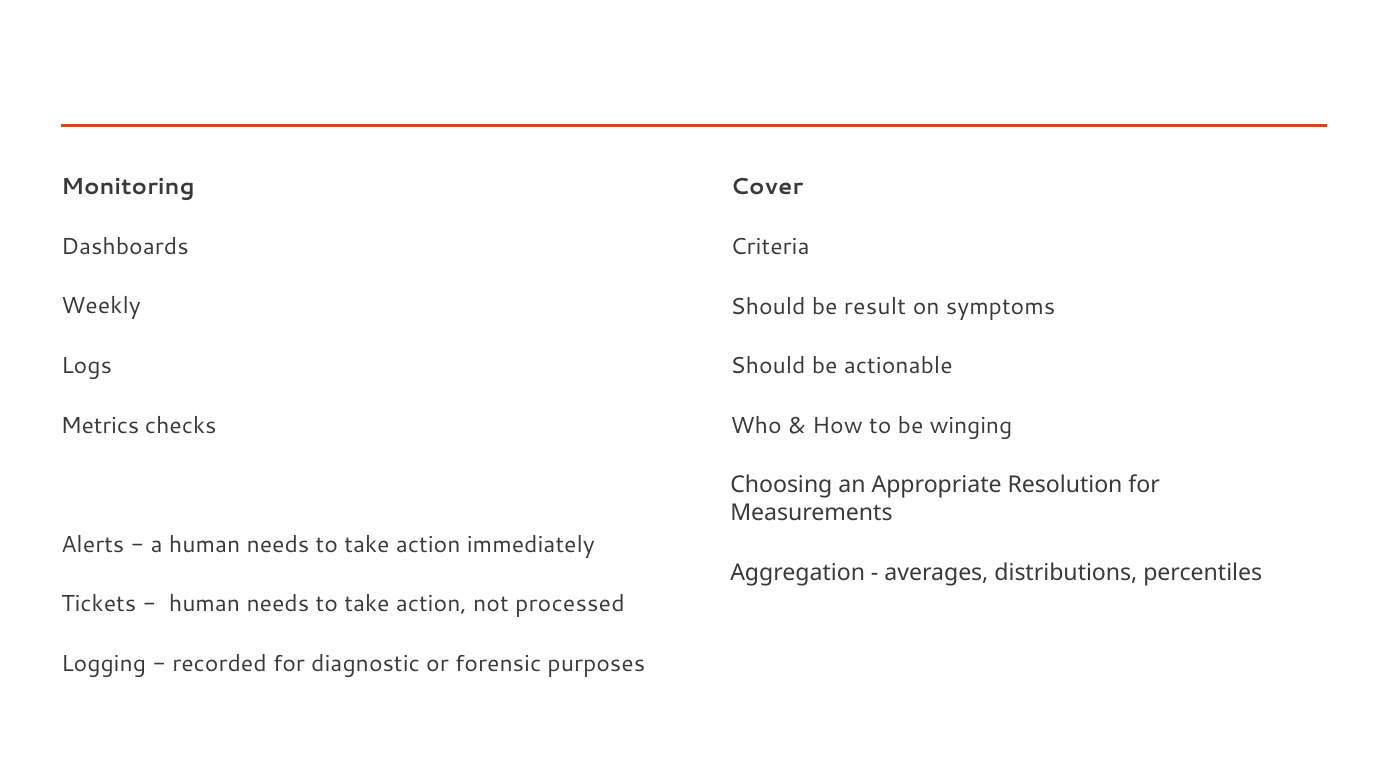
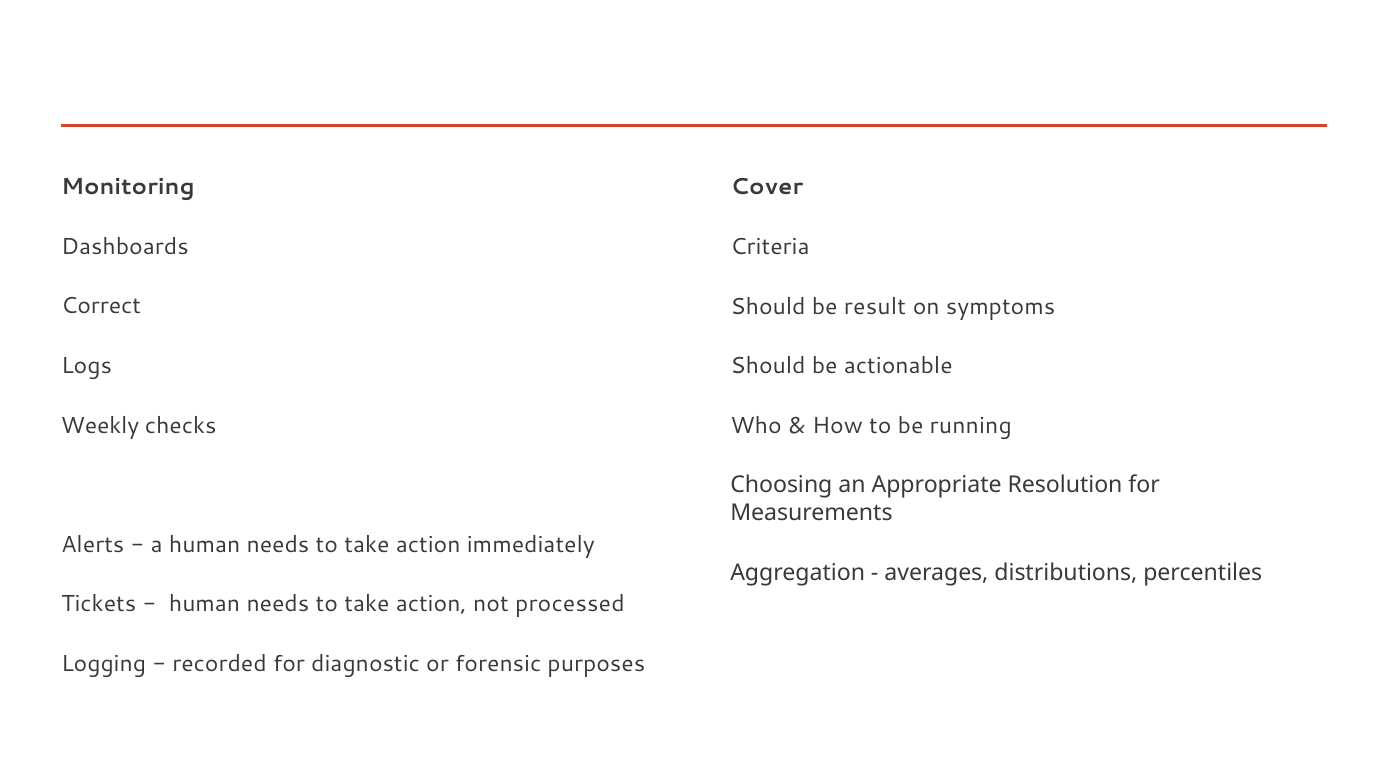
Weekly: Weekly -> Correct
Metrics: Metrics -> Weekly
winging: winging -> running
